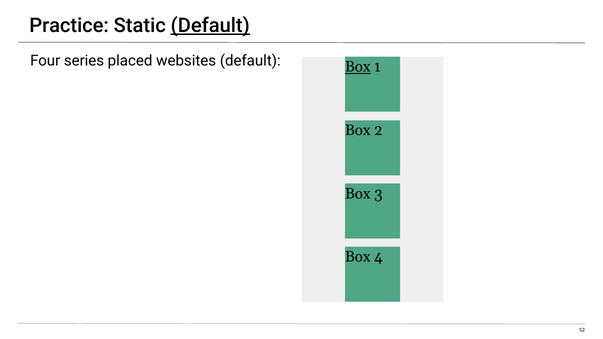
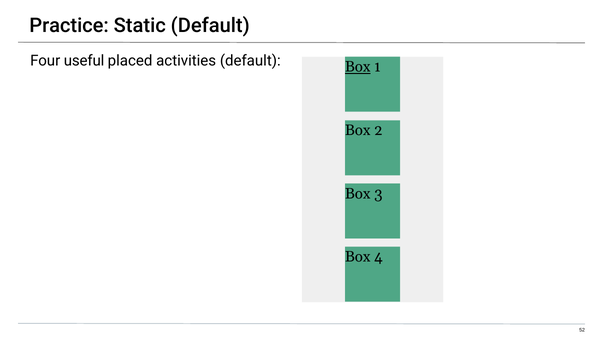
Default at (210, 26) underline: present -> none
series: series -> useful
websites: websites -> activities
